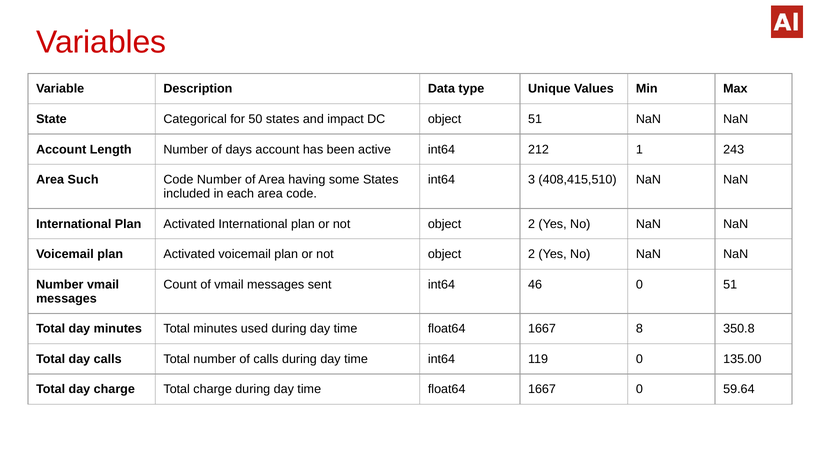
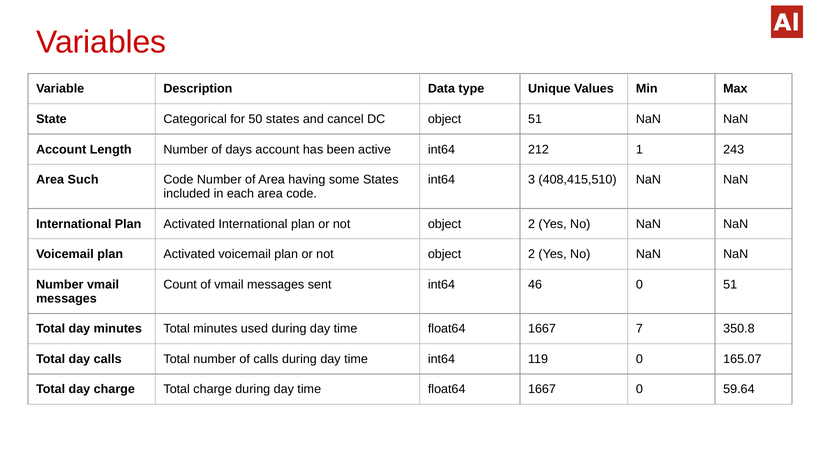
impact: impact -> cancel
8: 8 -> 7
135.00: 135.00 -> 165.07
